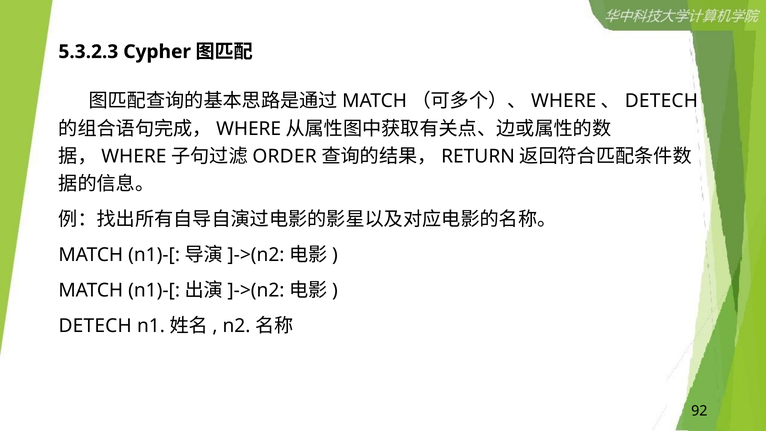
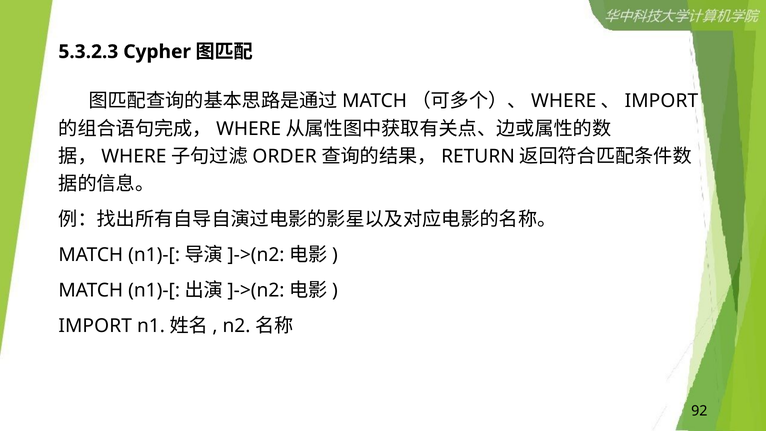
DETECH at (661, 101): DETECH -> IMPORT
DETECH at (95, 326): DETECH -> IMPORT
